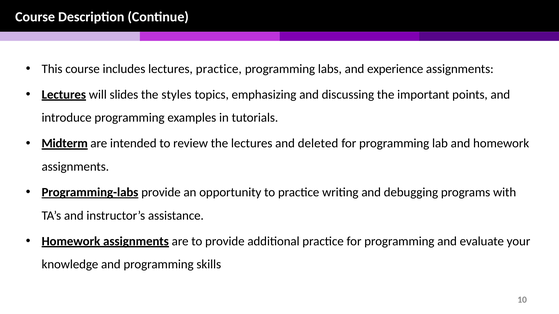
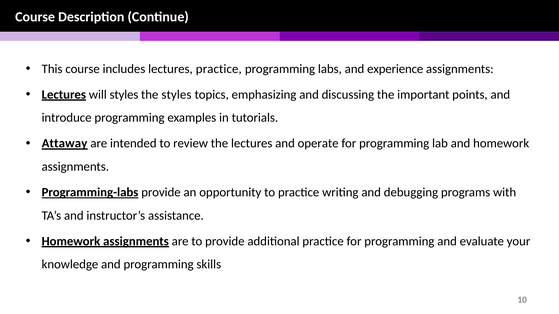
will slides: slides -> styles
Midterm: Midterm -> Attaway
deleted: deleted -> operate
